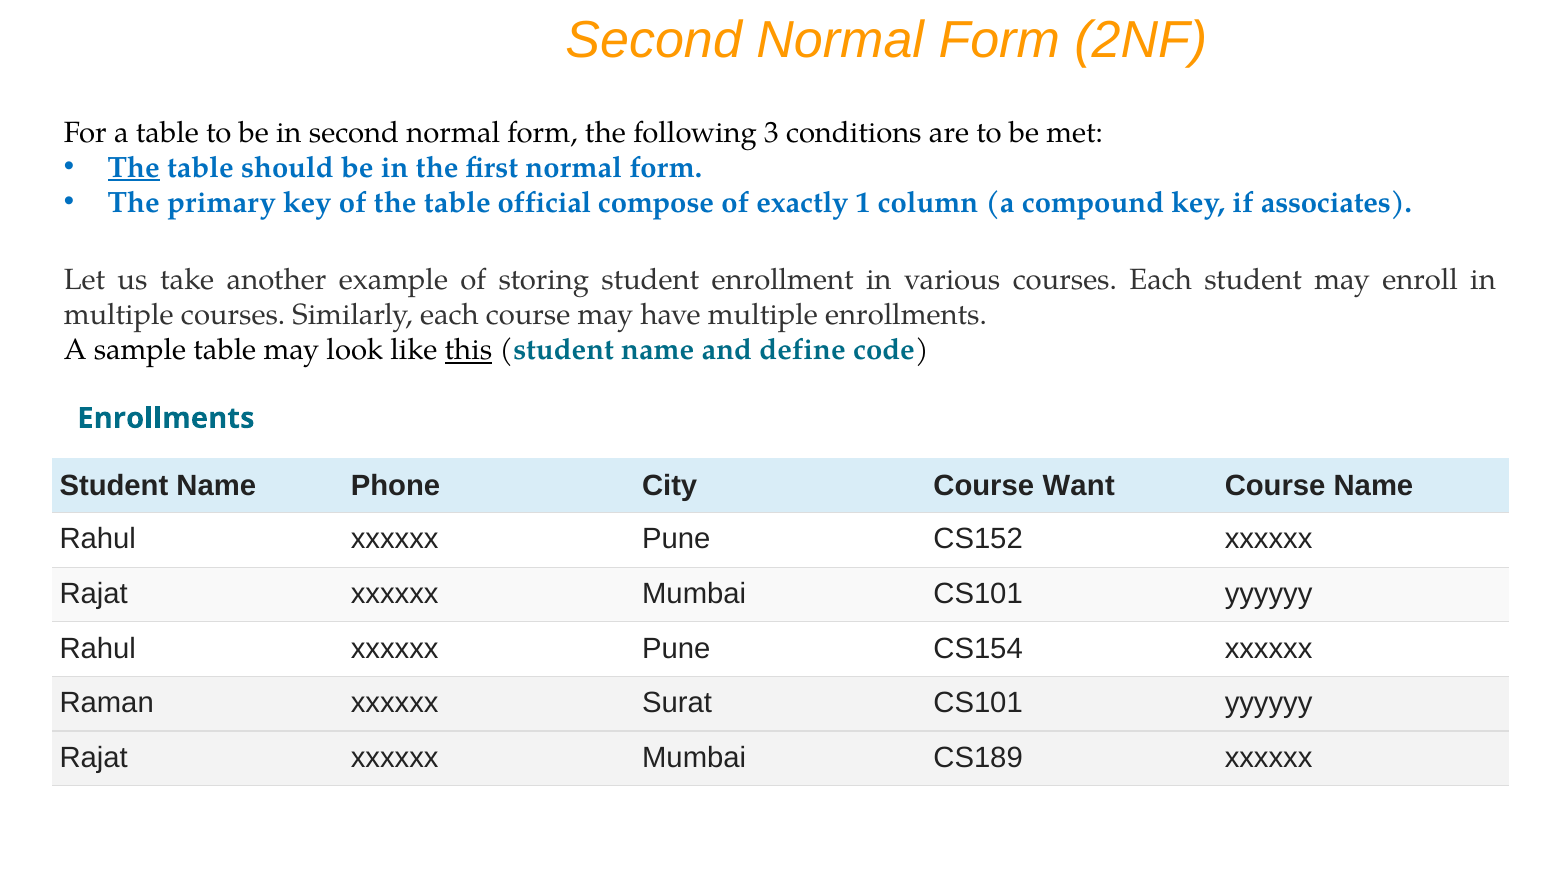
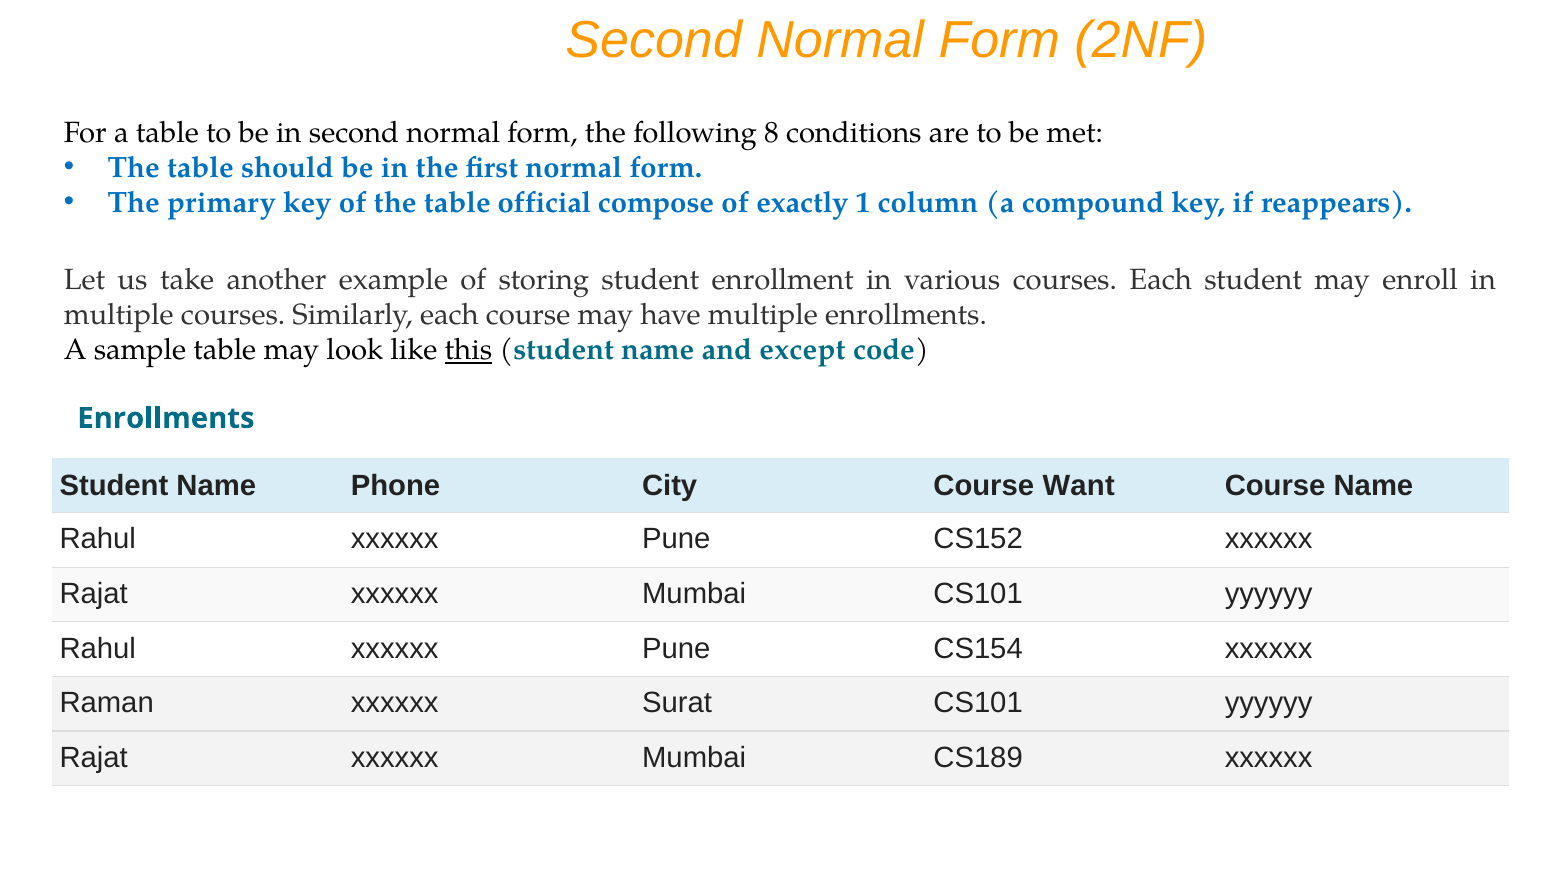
3: 3 -> 8
The at (134, 168) underline: present -> none
associates: associates -> reappears
define: define -> except
